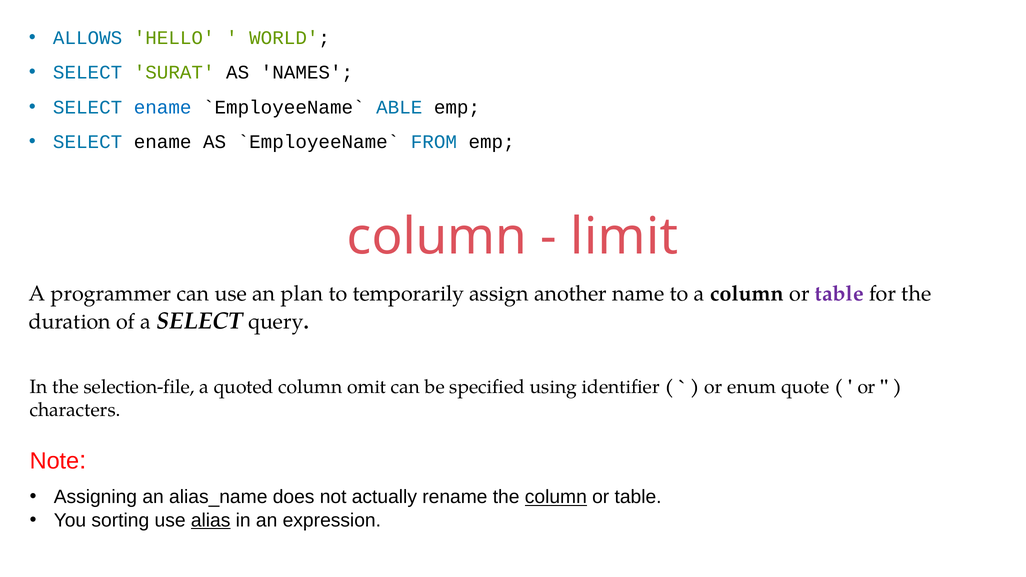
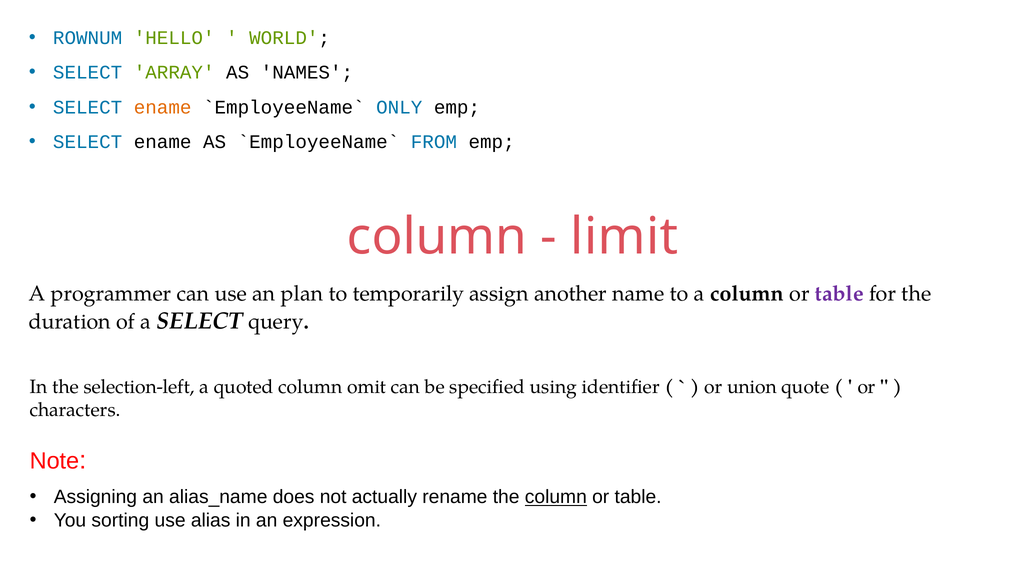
ALLOWS: ALLOWS -> ROWNUM
SURAT: SURAT -> ARRAY
ename at (163, 107) colour: blue -> orange
ABLE: ABLE -> ONLY
selection-file: selection-file -> selection-left
enum: enum -> union
alias underline: present -> none
